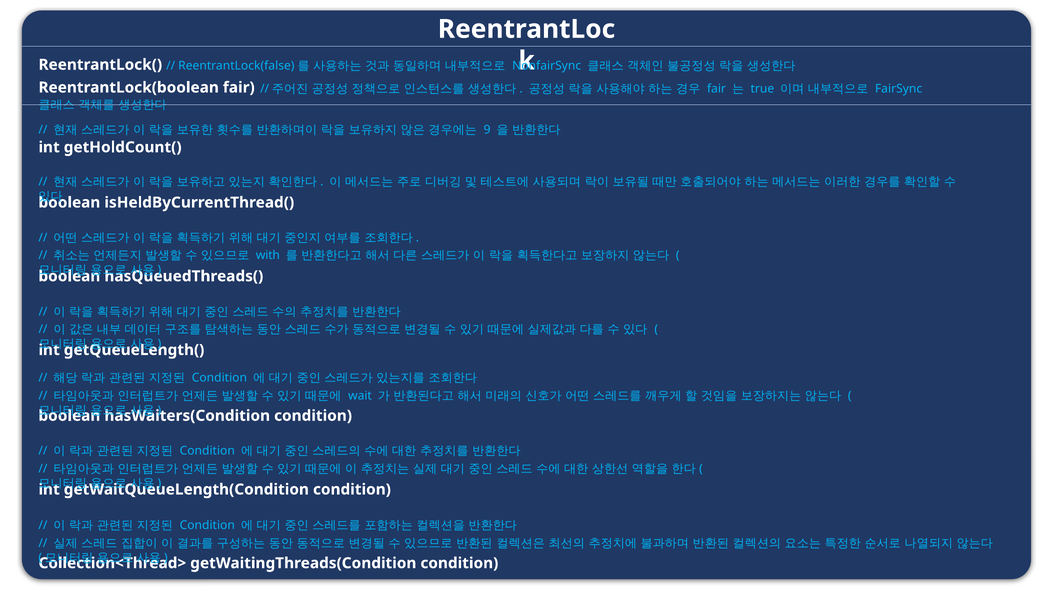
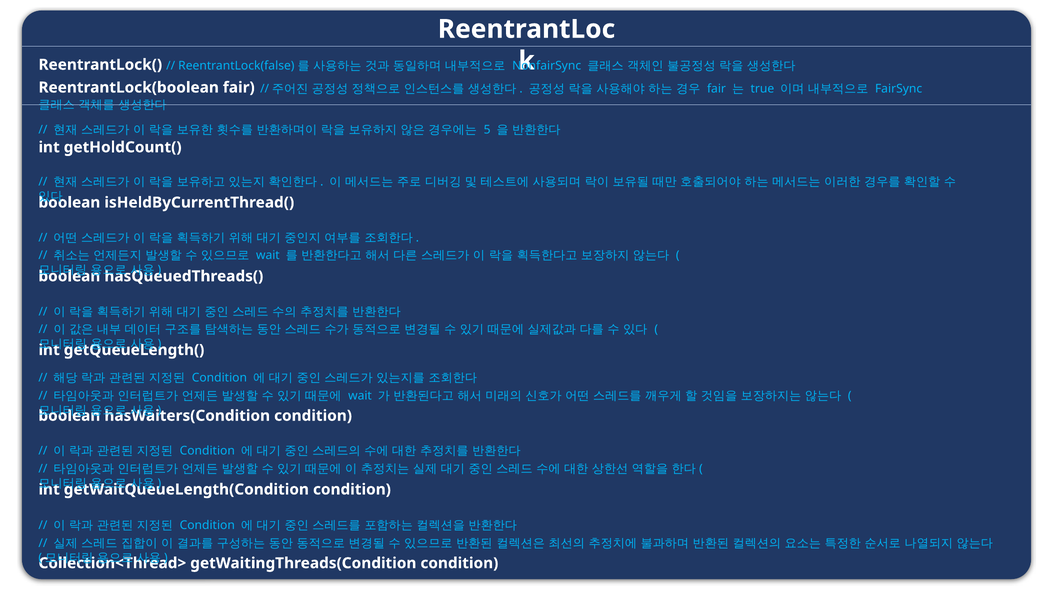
9: 9 -> 5
with at (268, 256): with -> wait
